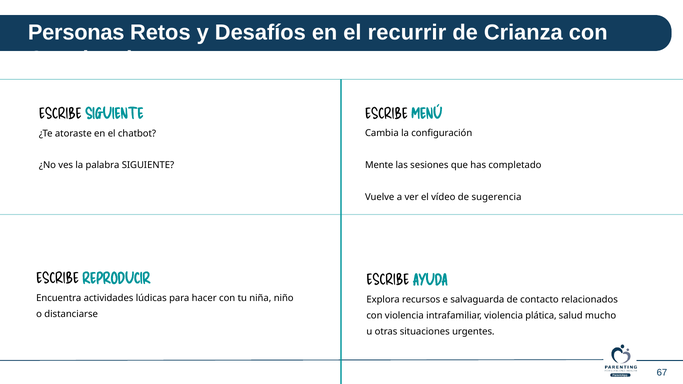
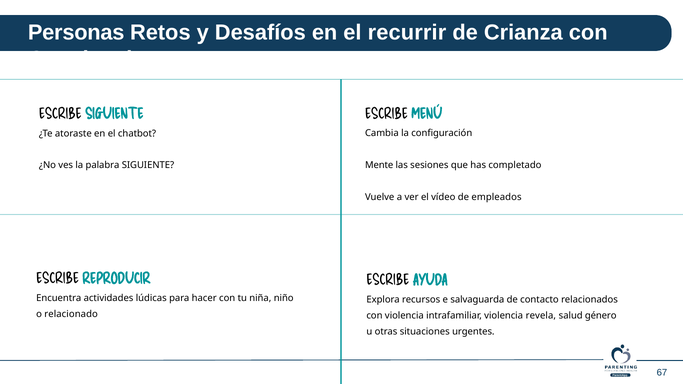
sugerencia: sugerencia -> empleados
distanciarse: distanciarse -> relacionado
plática: plática -> revela
mucho: mucho -> género
